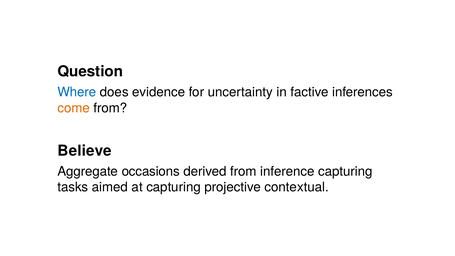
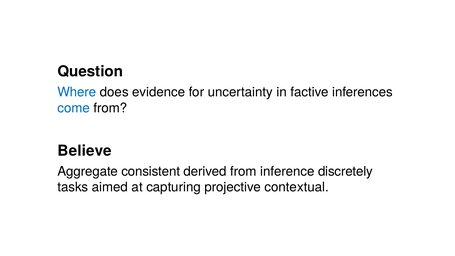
come colour: orange -> blue
occasions: occasions -> consistent
inference capturing: capturing -> discretely
